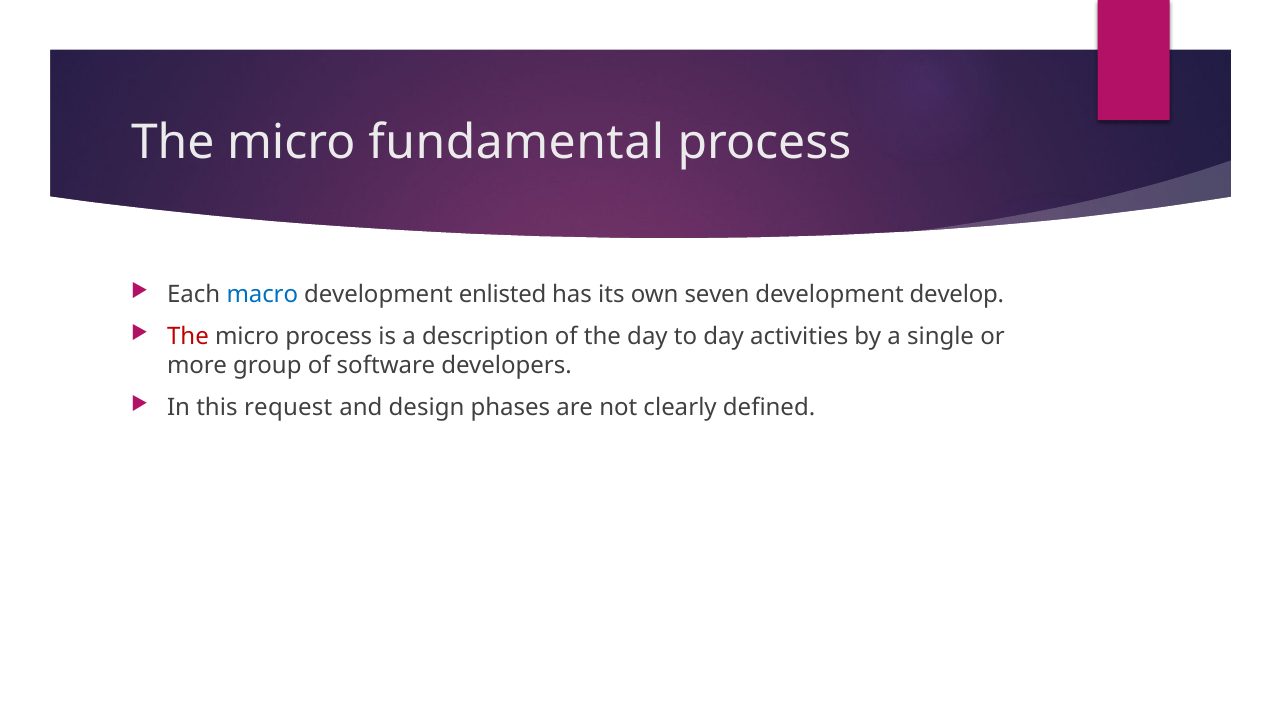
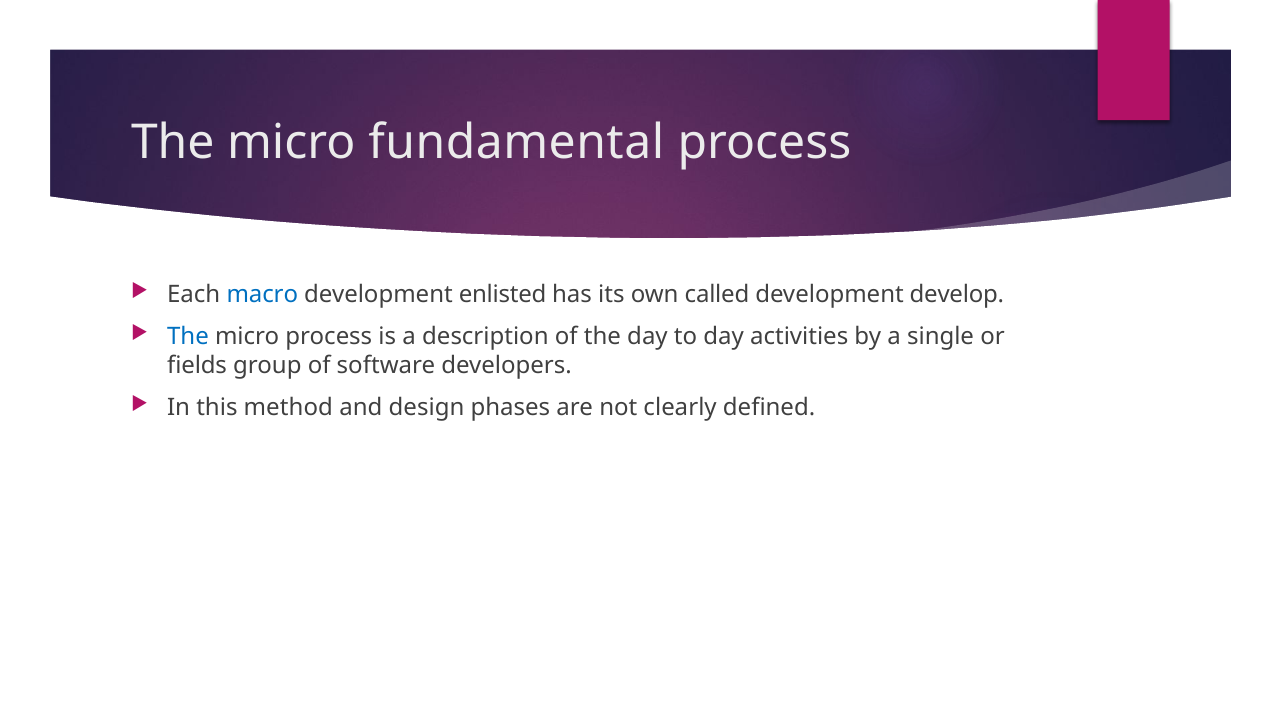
seven: seven -> called
The at (188, 337) colour: red -> blue
more: more -> fields
request: request -> method
